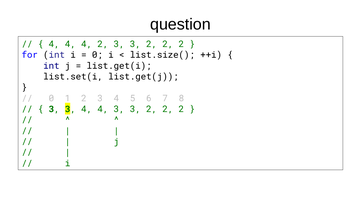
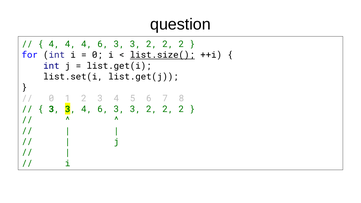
4 4 2: 2 -> 6
list.size( underline: none -> present
3 4 4: 4 -> 6
